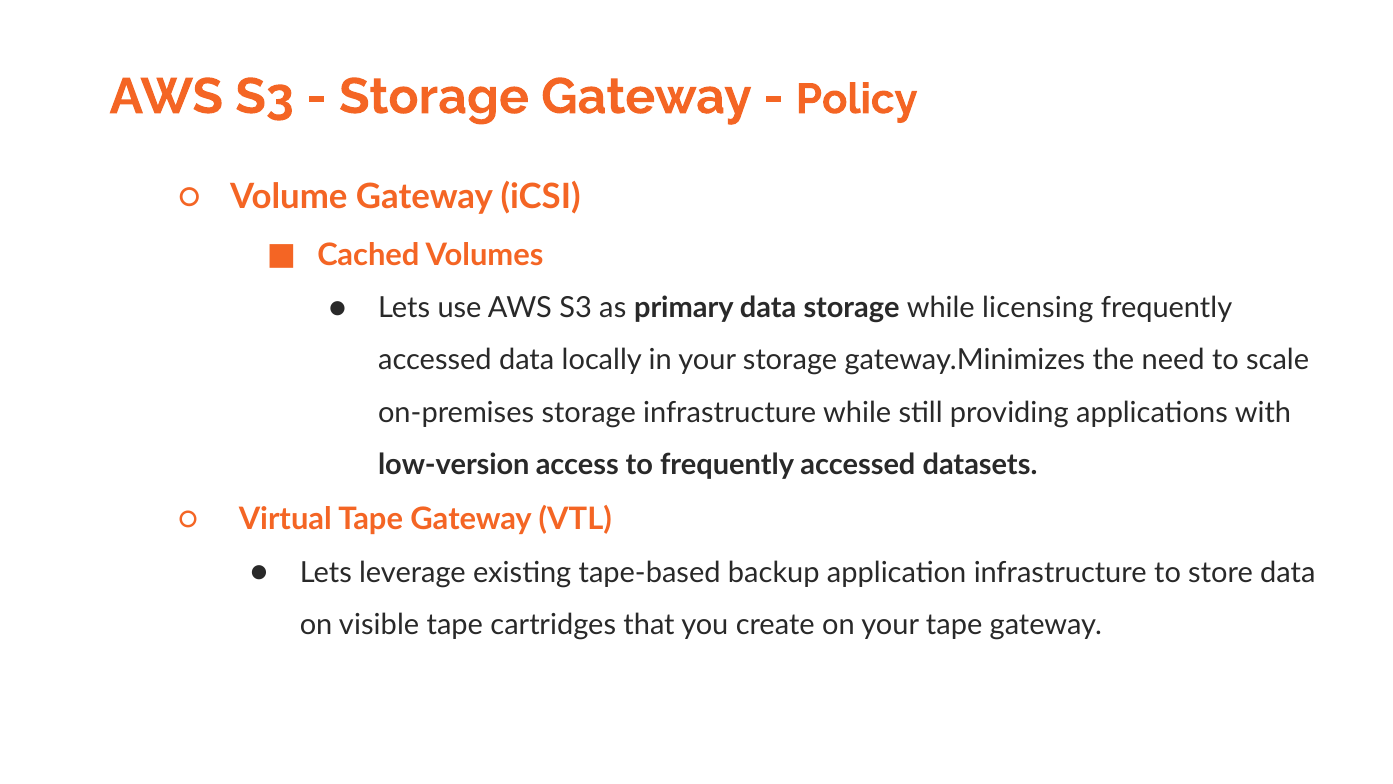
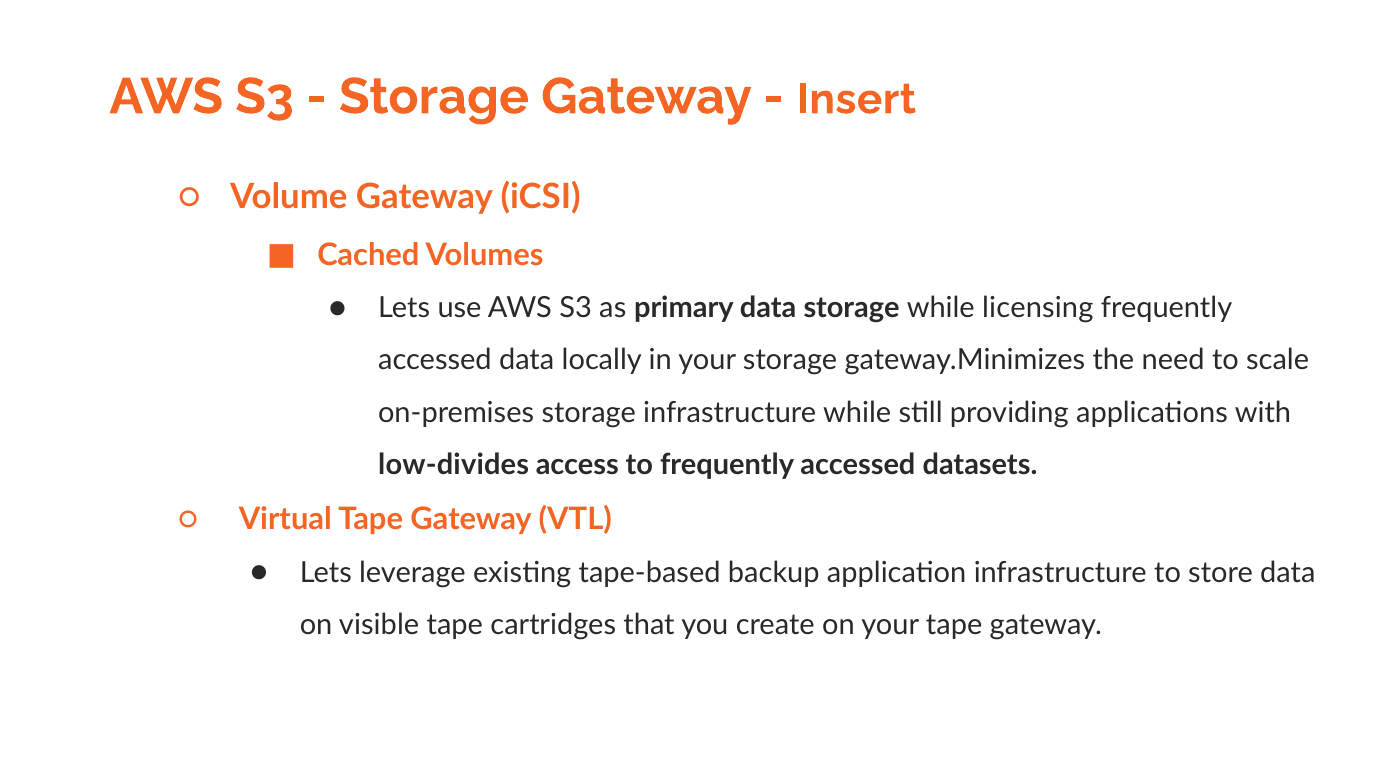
Policy: Policy -> Insert
low-version: low-version -> low-divides
